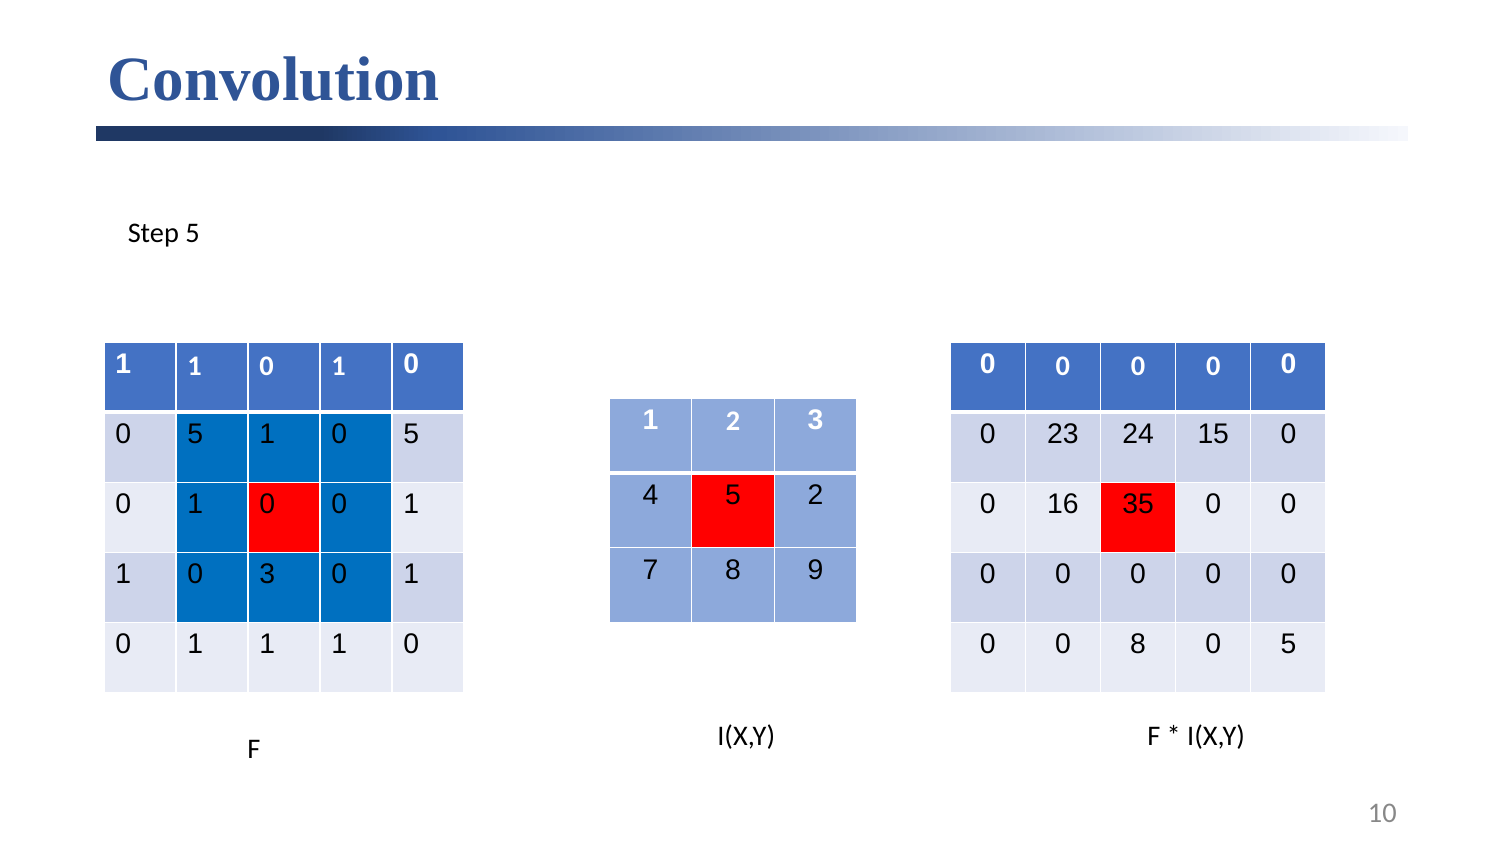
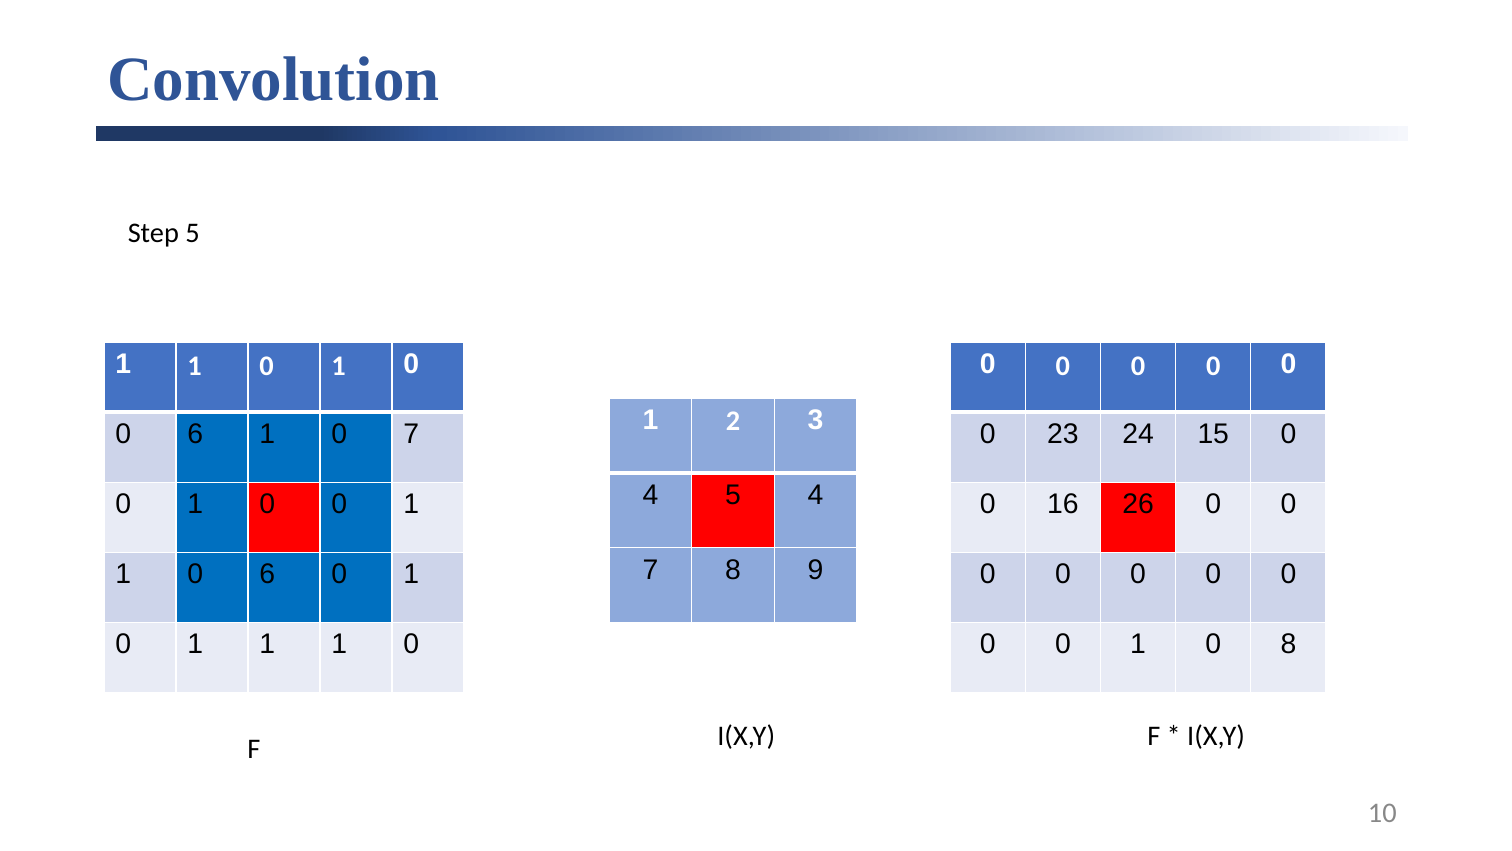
5 at (195, 434): 5 -> 6
1 0 5: 5 -> 7
5 2: 2 -> 4
35: 35 -> 26
1 0 3: 3 -> 6
8 at (1138, 644): 8 -> 1
5 at (1288, 644): 5 -> 8
